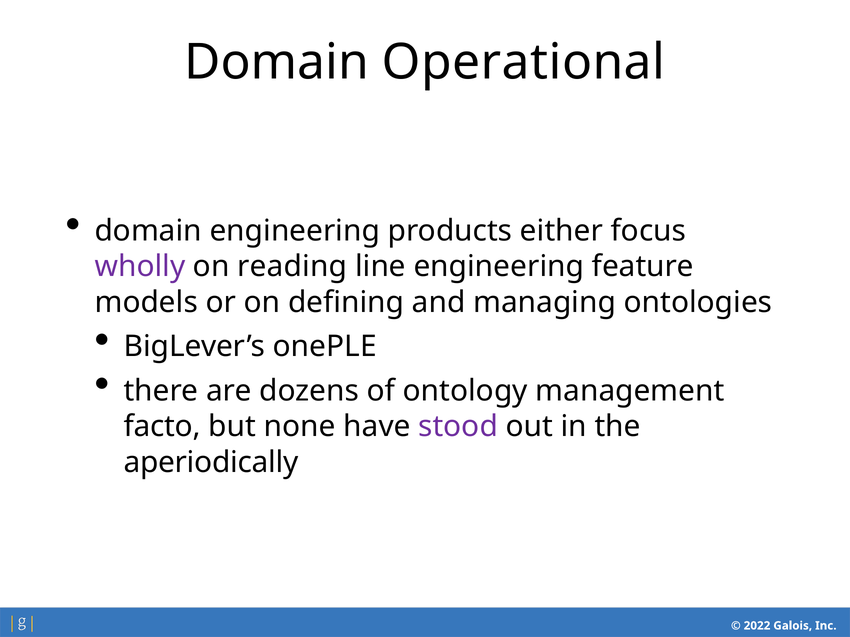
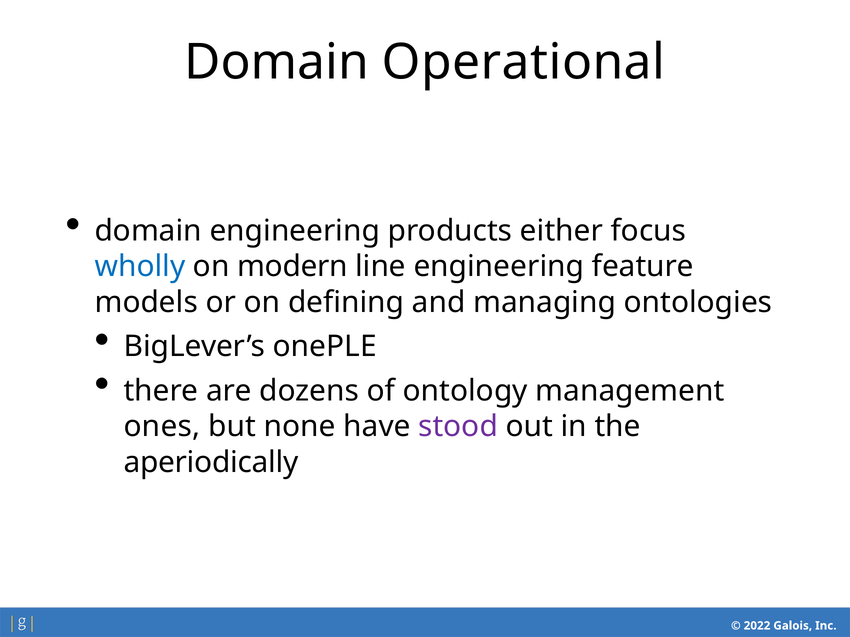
wholly colour: purple -> blue
reading: reading -> modern
facto: facto -> ones
